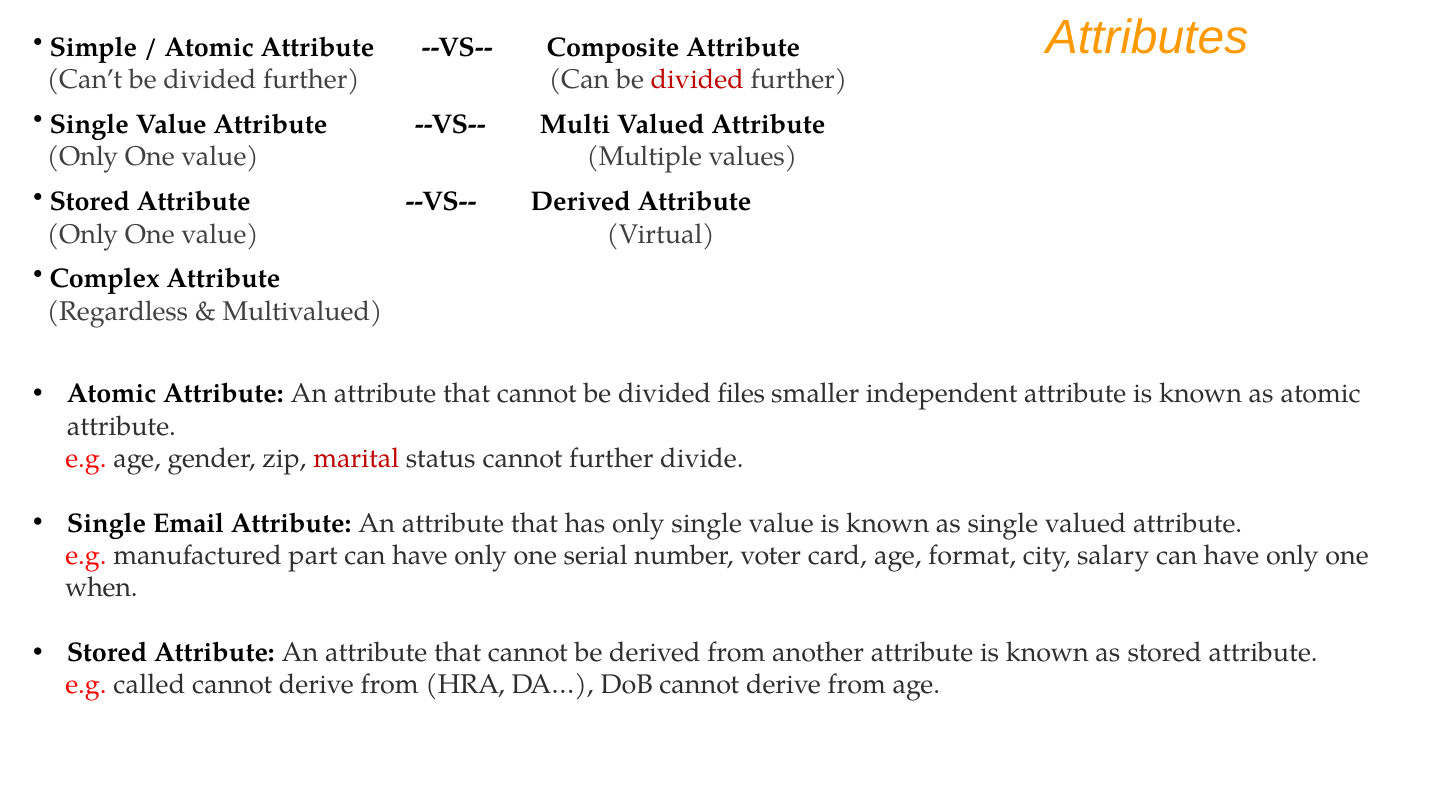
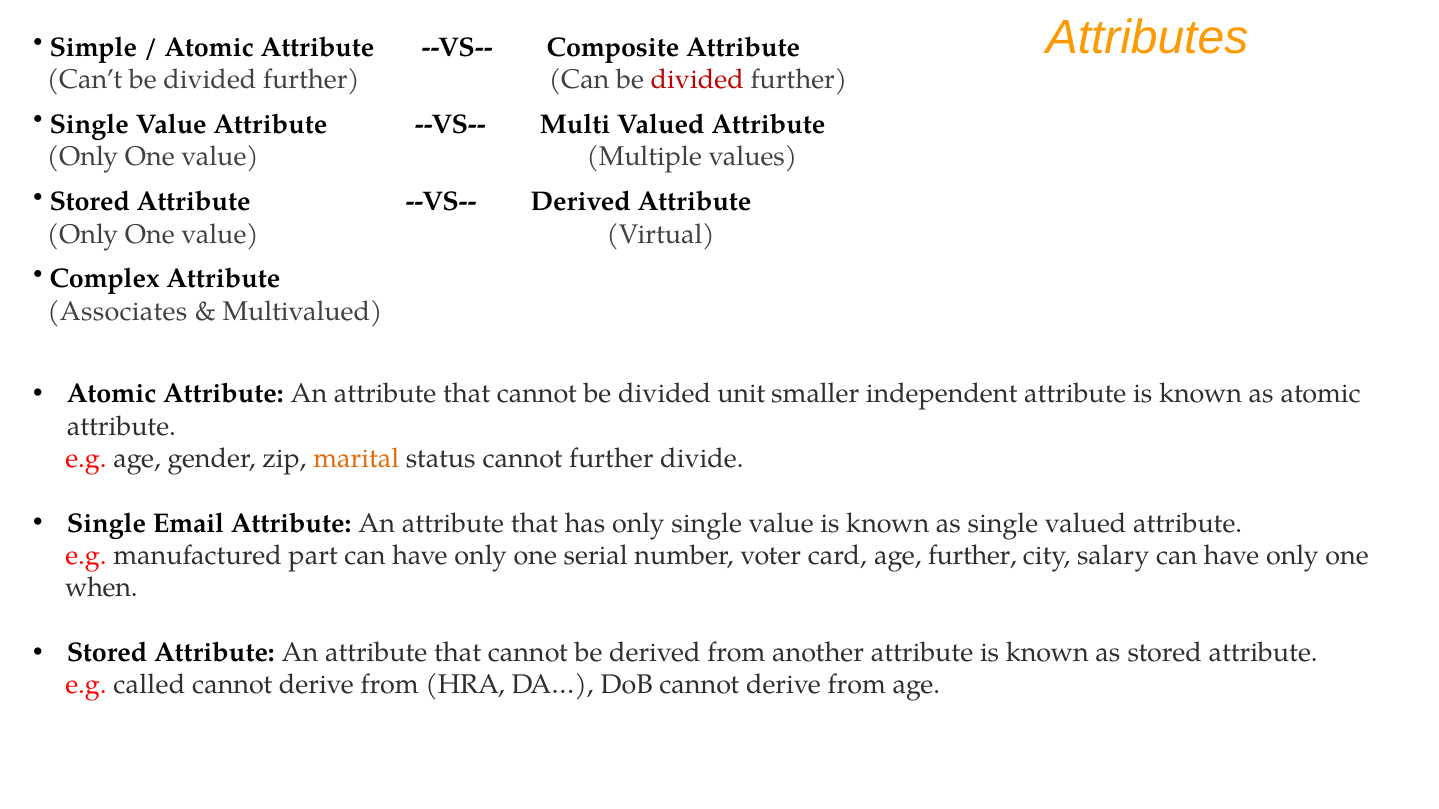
Regardless: Regardless -> Associates
files: files -> unit
marital colour: red -> orange
age format: format -> further
